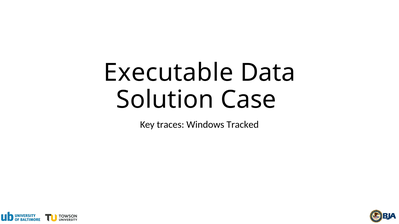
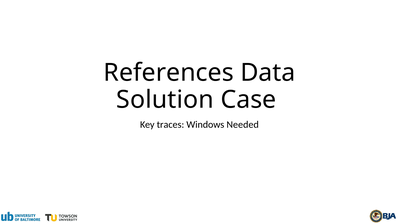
Executable: Executable -> References
Tracked: Tracked -> Needed
